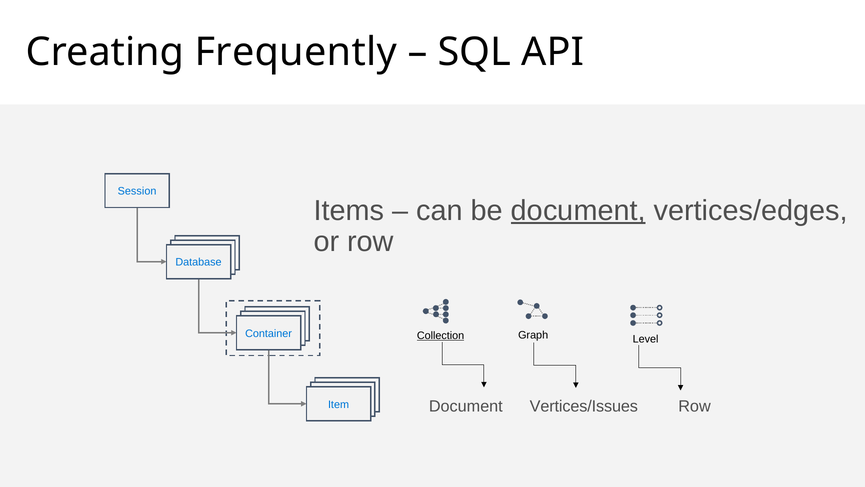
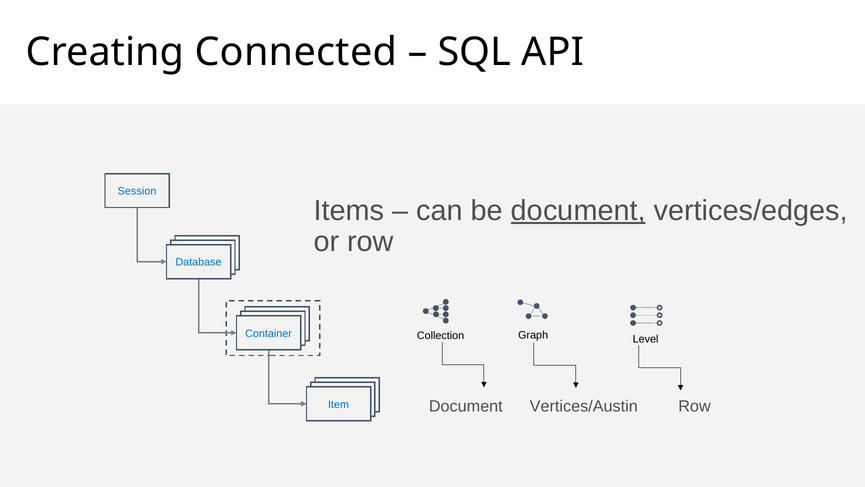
Frequently: Frequently -> Connected
Collection underline: present -> none
Vertices/Issues: Vertices/Issues -> Vertices/Austin
